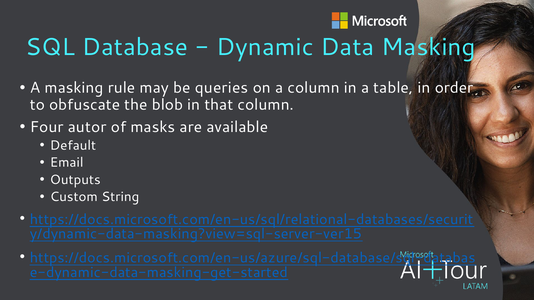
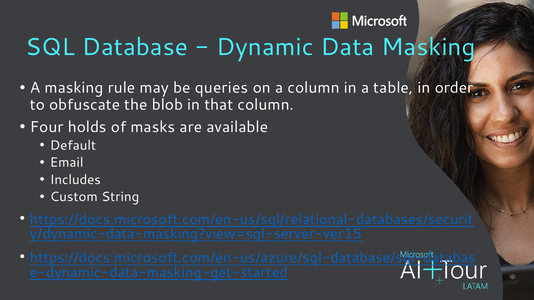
autor: autor -> holds
Outputs: Outputs -> Includes
